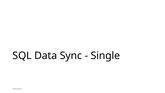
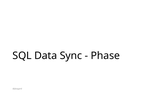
Single: Single -> Phase
